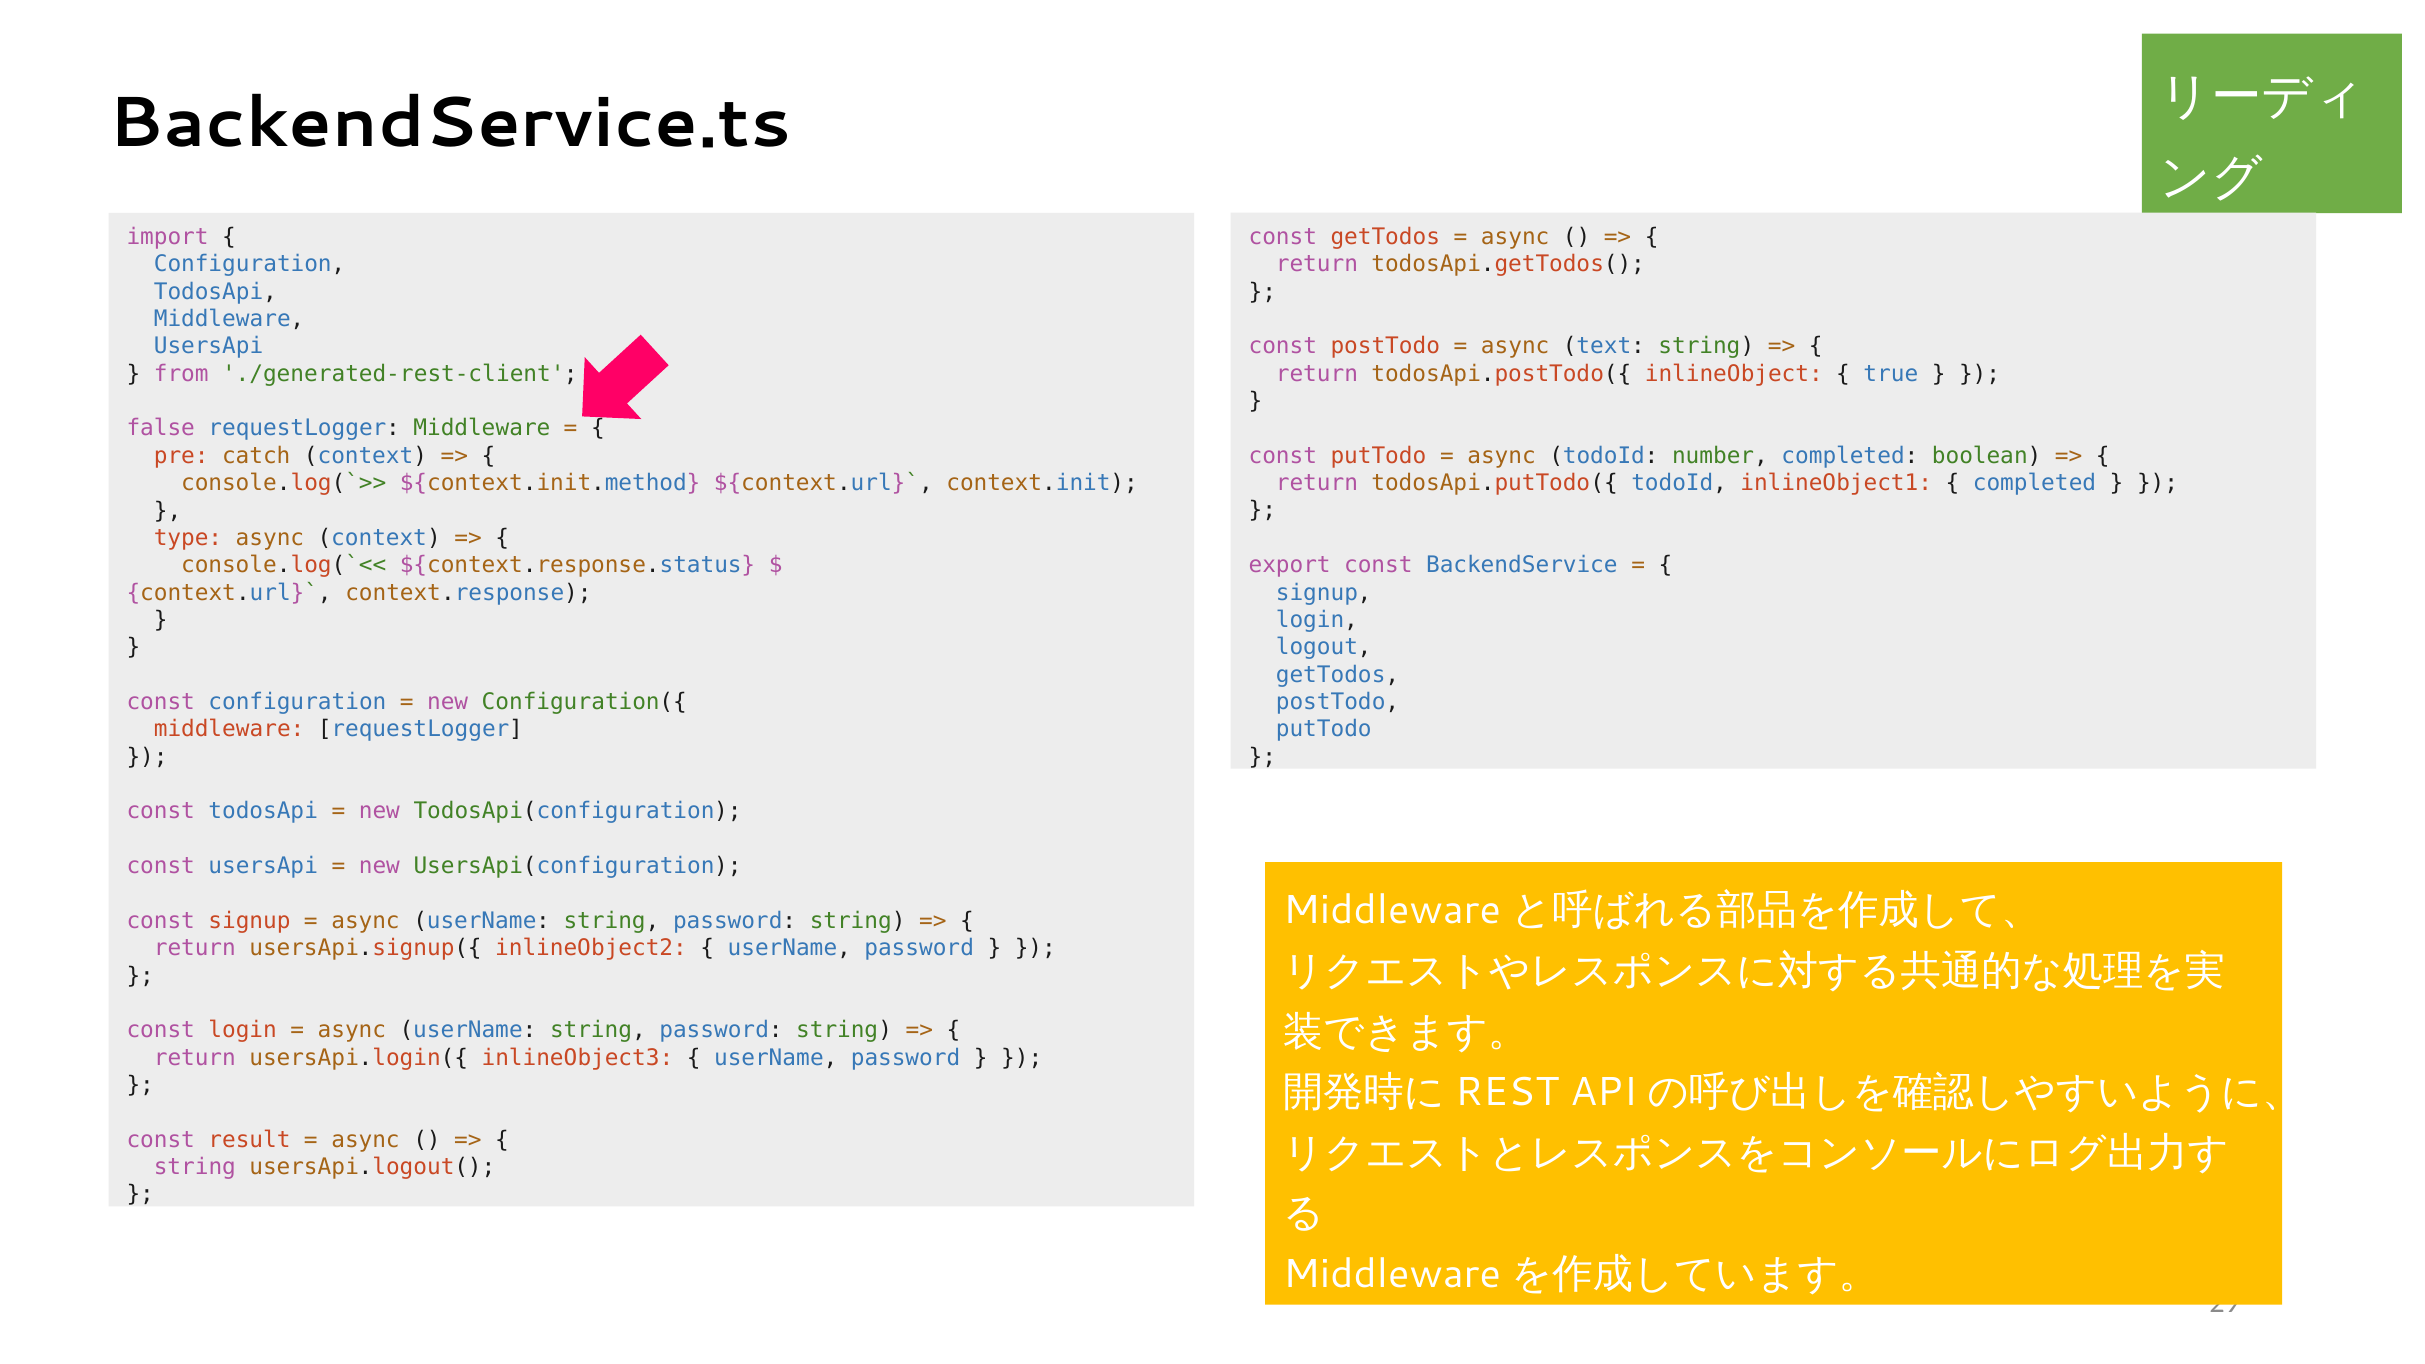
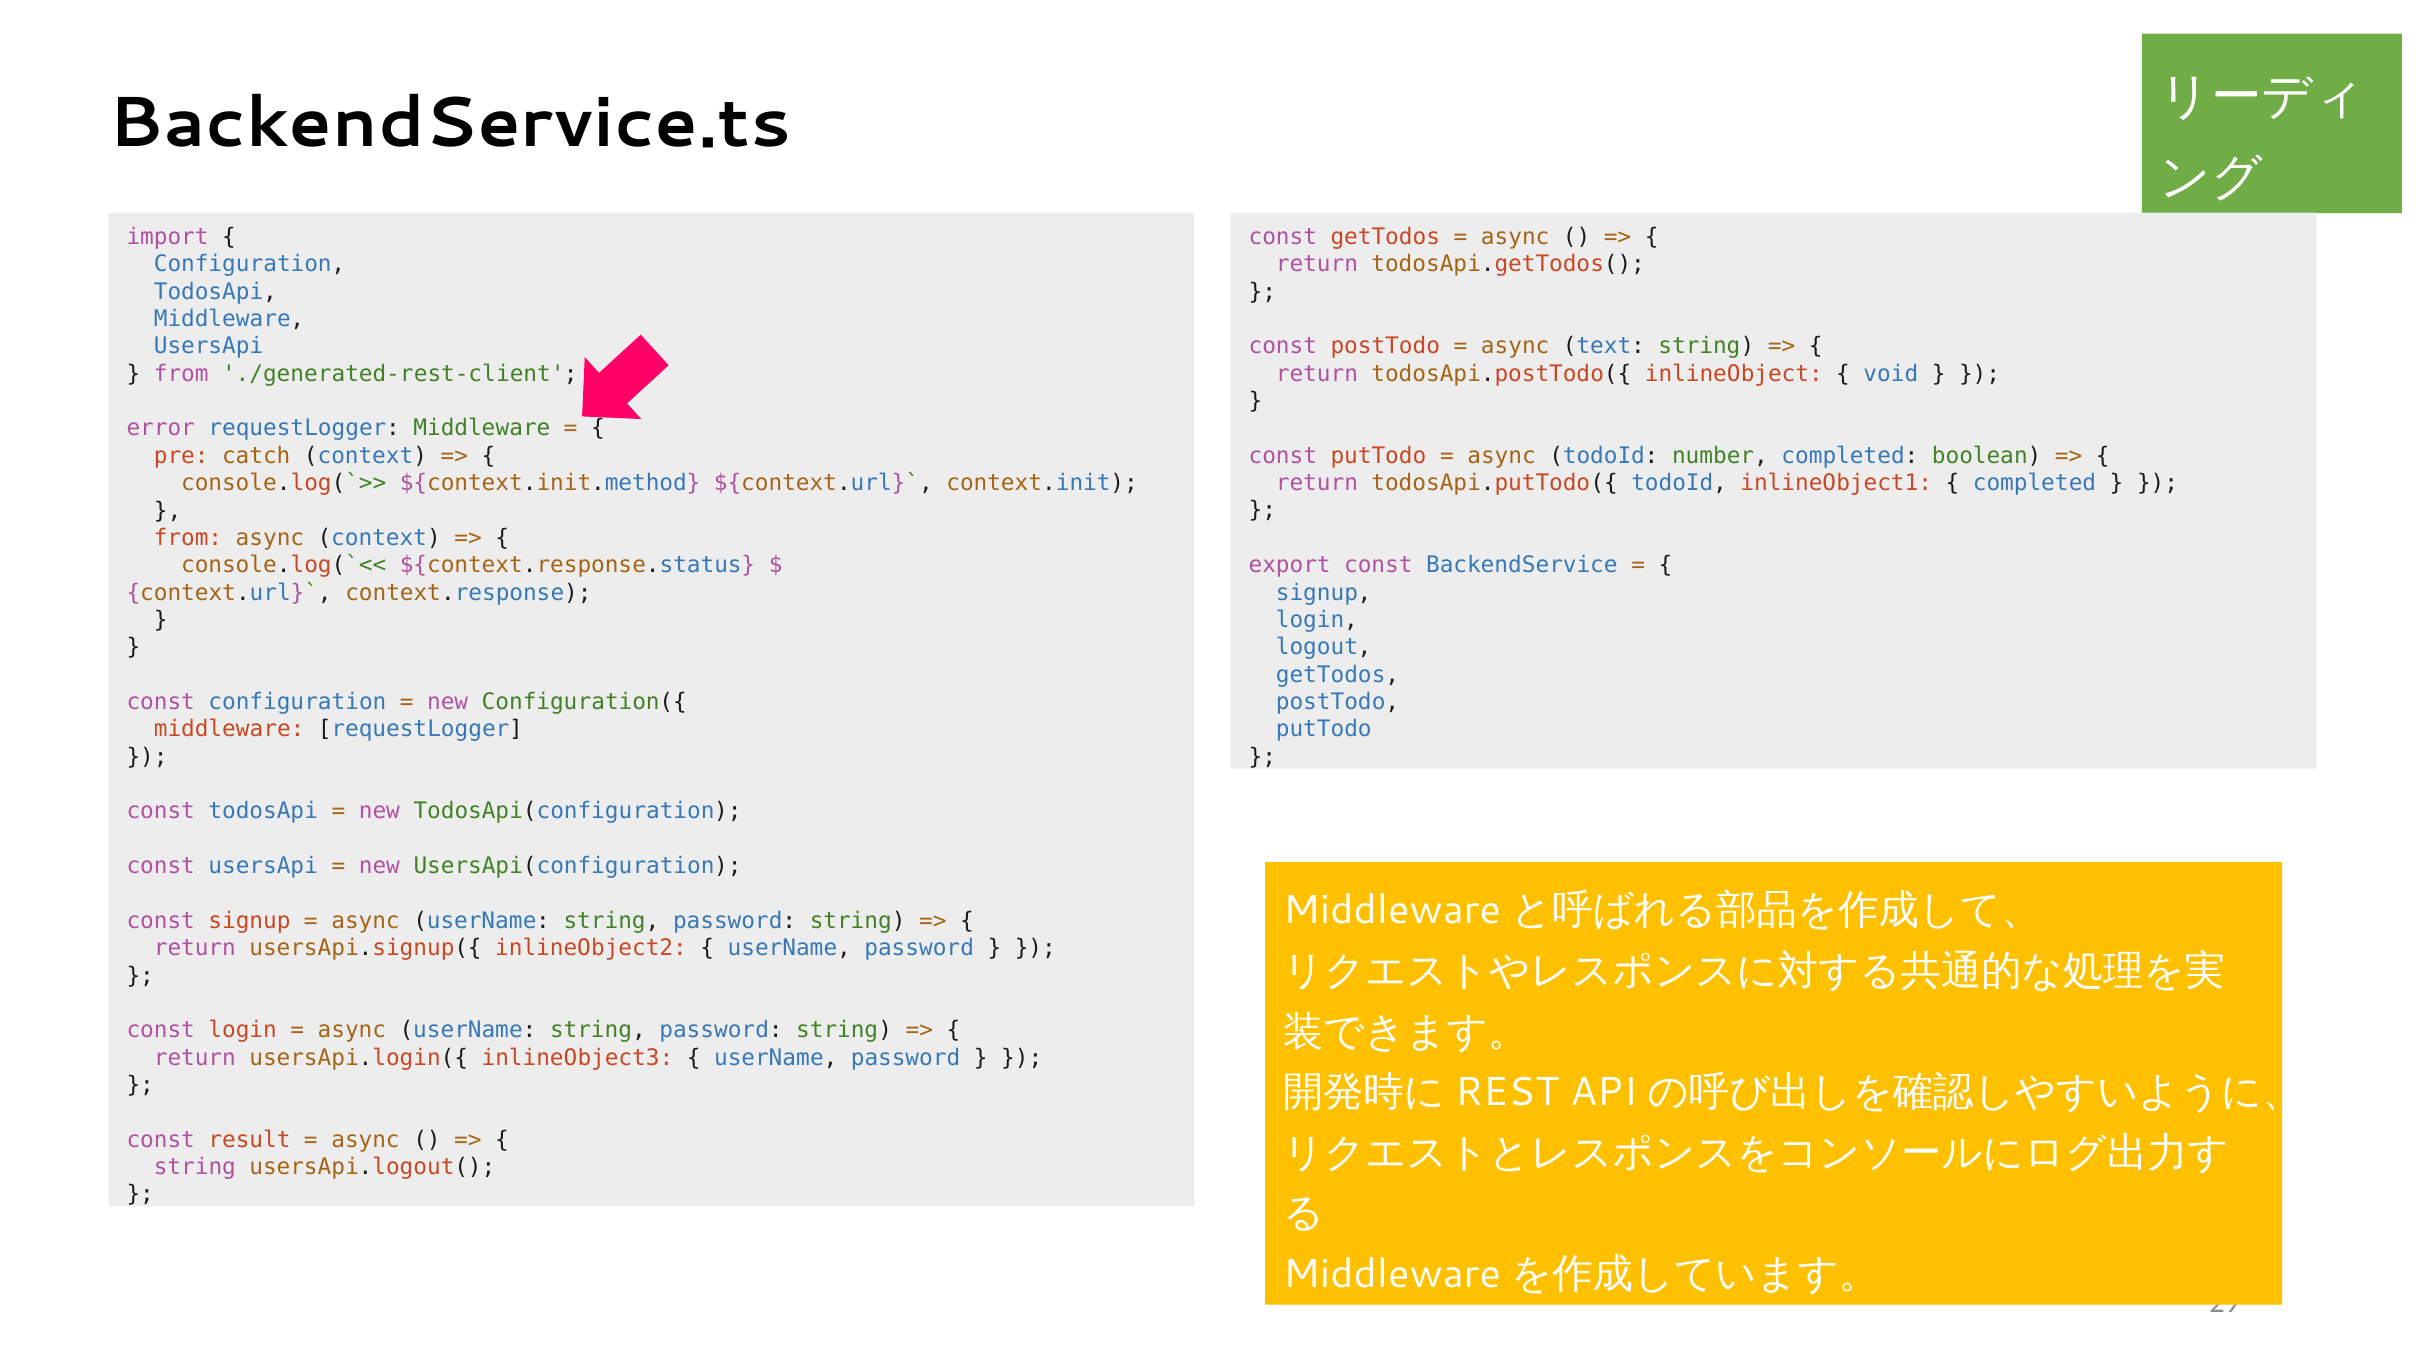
true: true -> void
false: false -> error
type at (188, 538): type -> from
